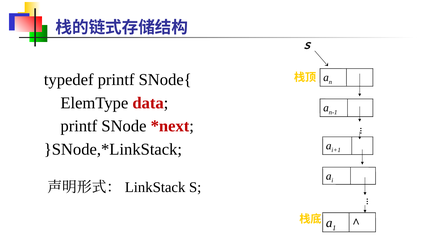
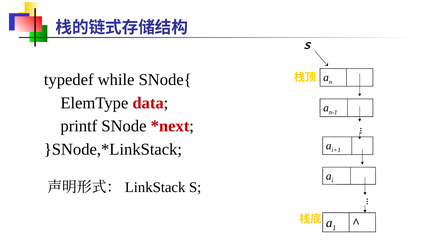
typedef printf: printf -> while
